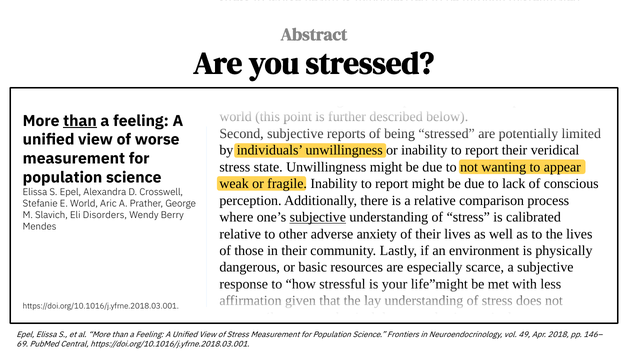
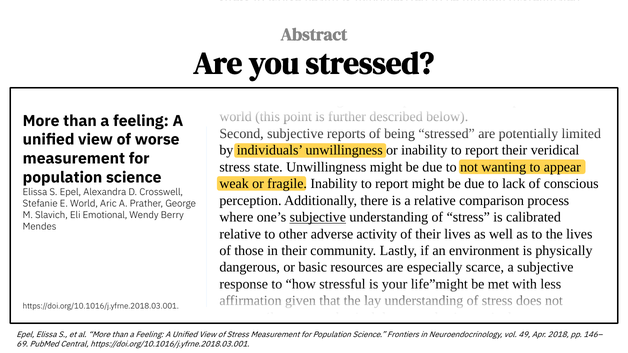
than at (80, 121) underline: present -> none
Eli Disorders: Disorders -> Emotional
anxiety: anxiety -> activity
